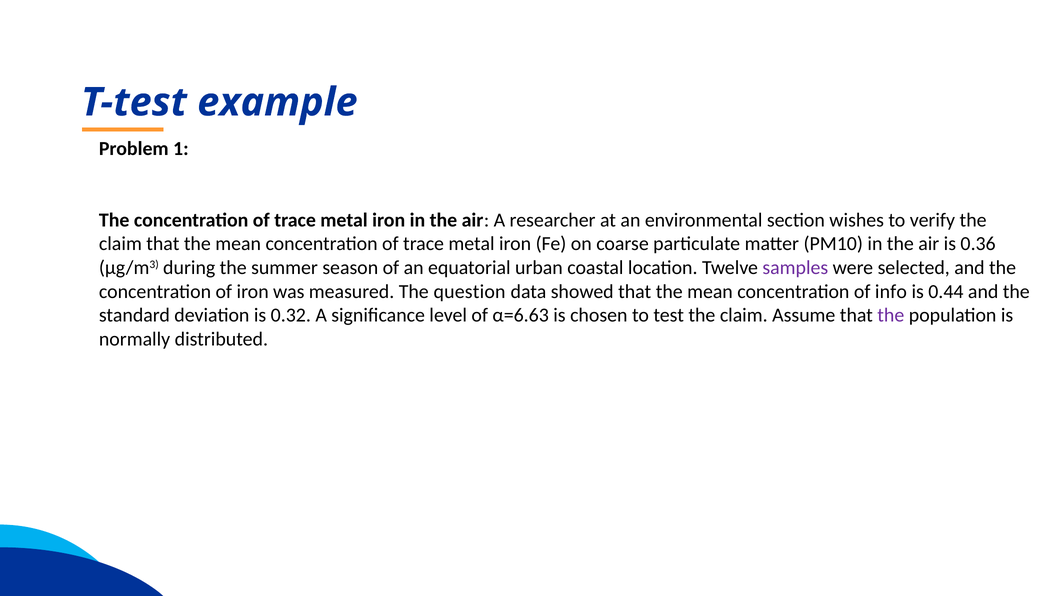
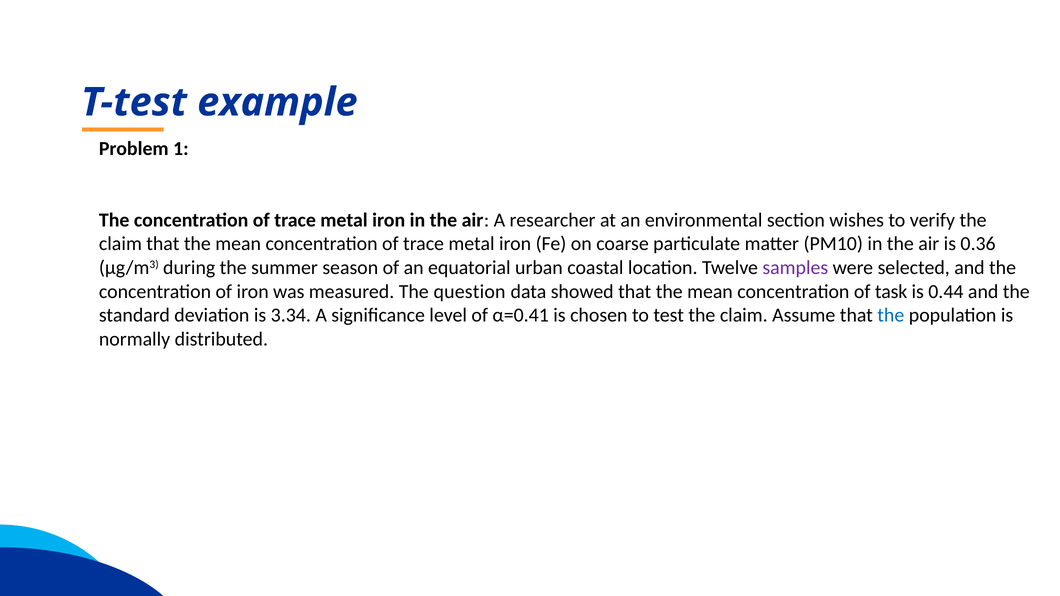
info: info -> task
0.32: 0.32 -> 3.34
α=6.63: α=6.63 -> α=0.41
the at (891, 316) colour: purple -> blue
